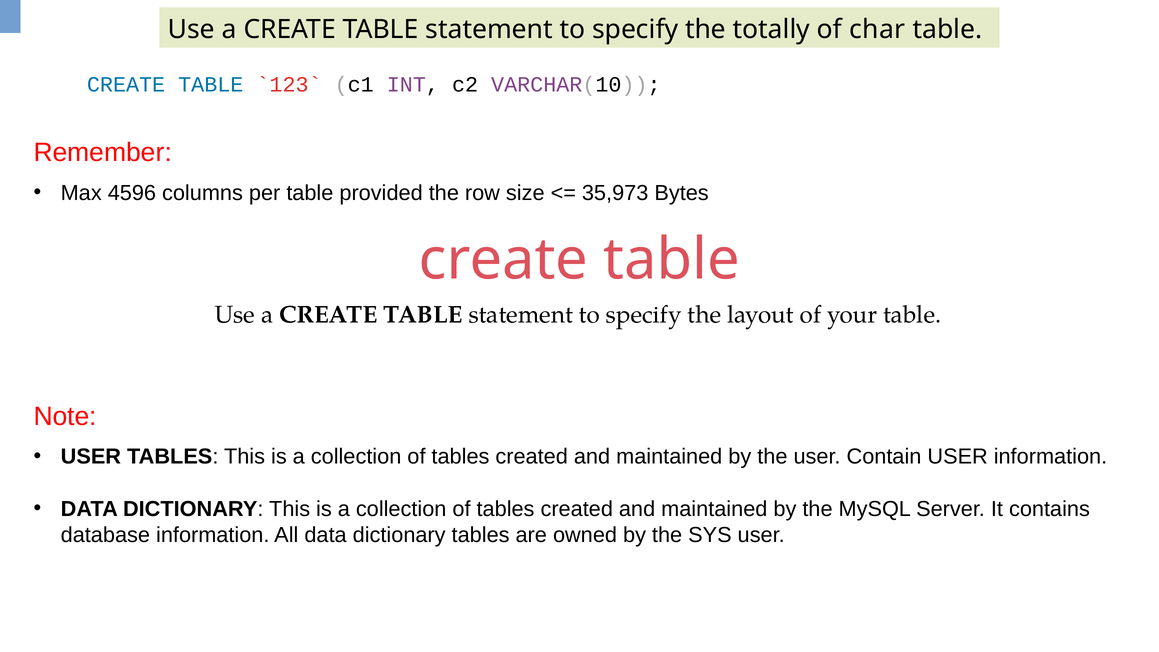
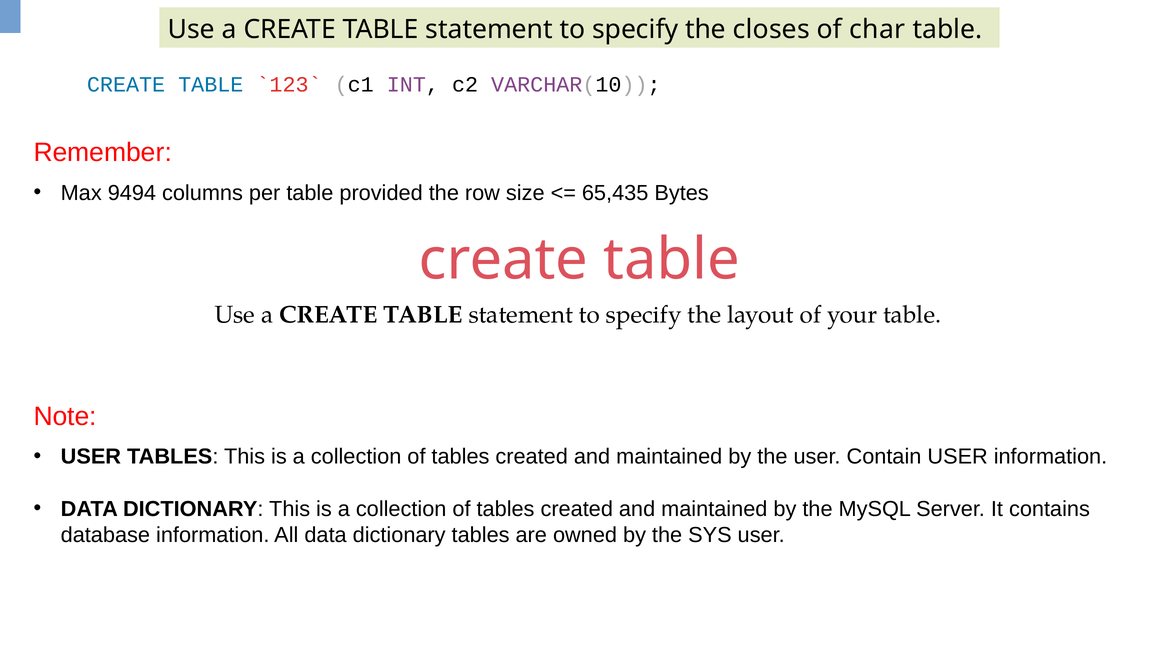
totally: totally -> closes
4596: 4596 -> 9494
35,973: 35,973 -> 65,435
